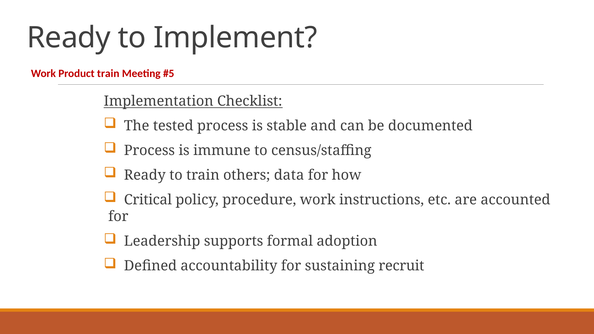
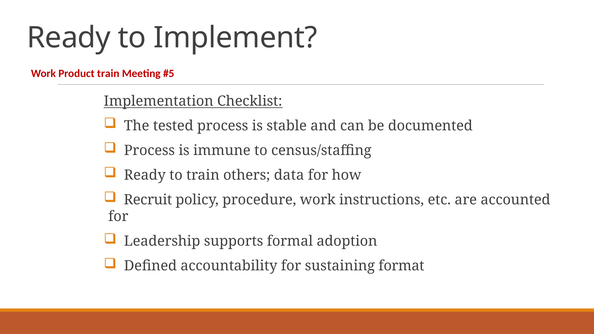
Critical: Critical -> Recruit
recruit: recruit -> format
